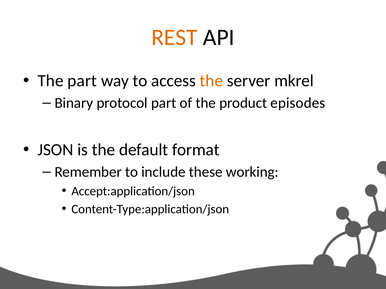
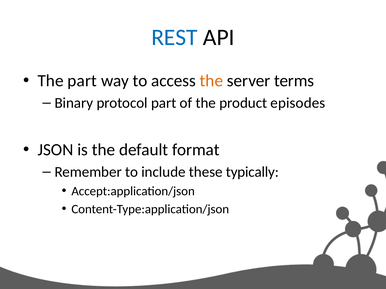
REST colour: orange -> blue
mkrel: mkrel -> terms
working: working -> typically
